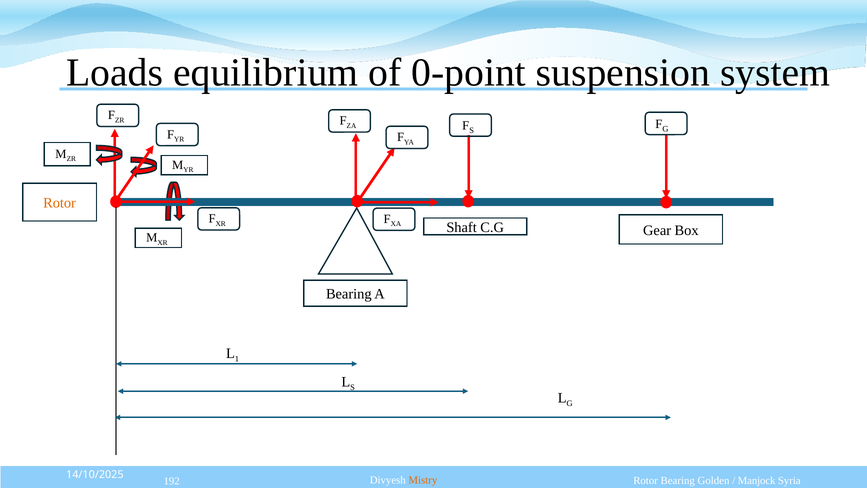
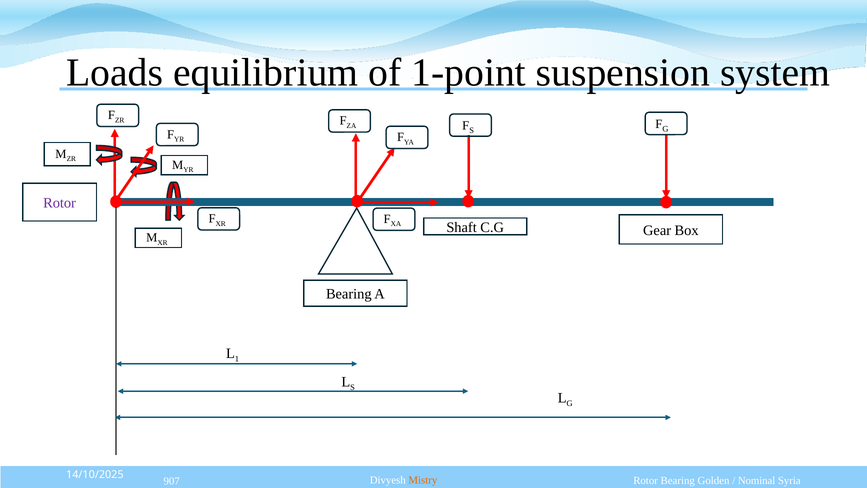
0-point: 0-point -> 1-point
Rotor at (60, 203) colour: orange -> purple
192: 192 -> 907
Manjock: Manjock -> Nominal
